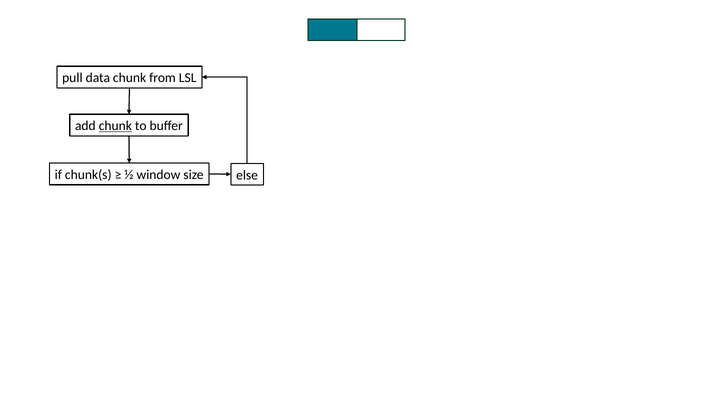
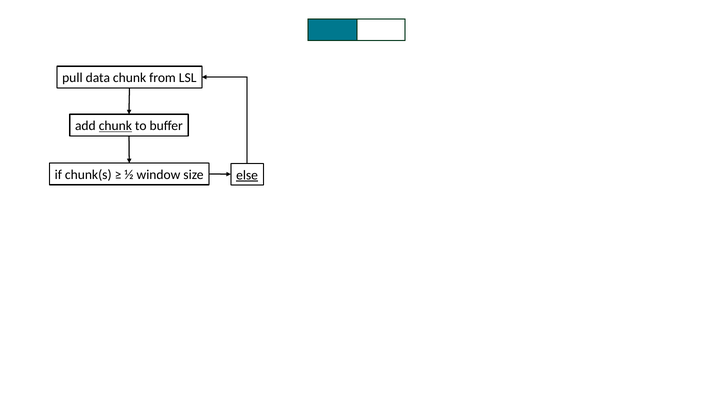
else underline: none -> present
